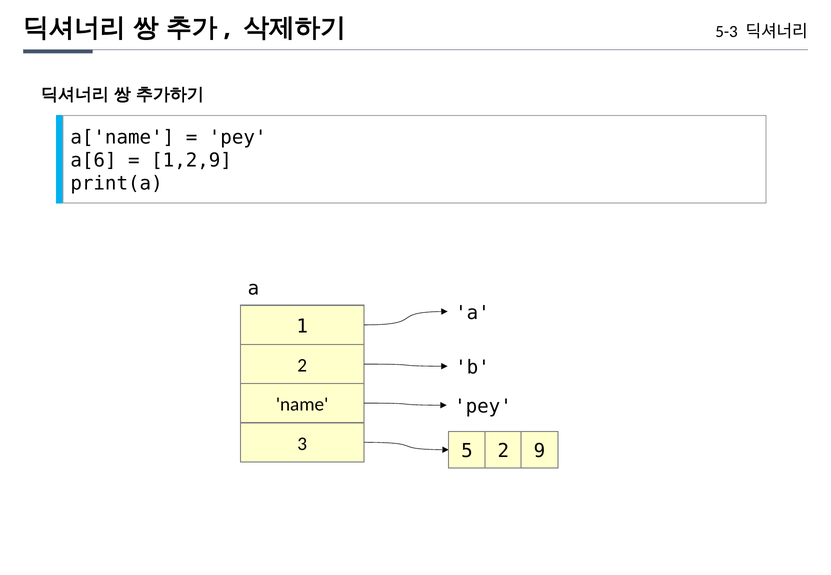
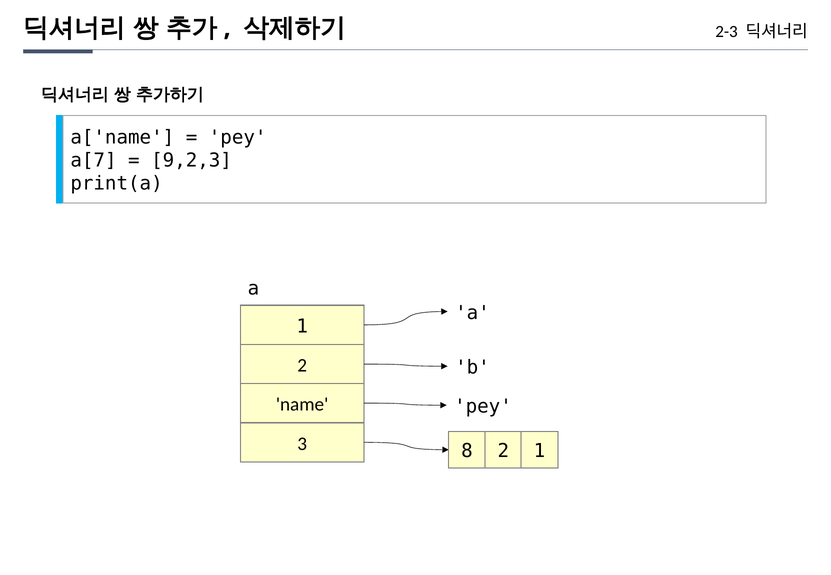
5-3: 5-3 -> 2-3
a[6: a[6 -> a[7
1,2,9: 1,2,9 -> 9,2,3
5: 5 -> 8
2 9: 9 -> 1
